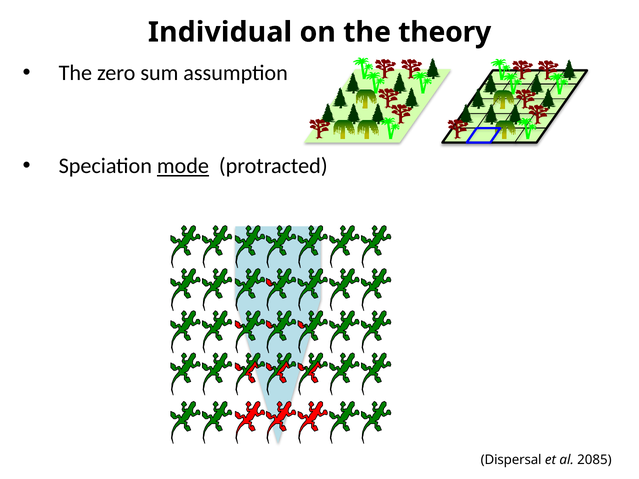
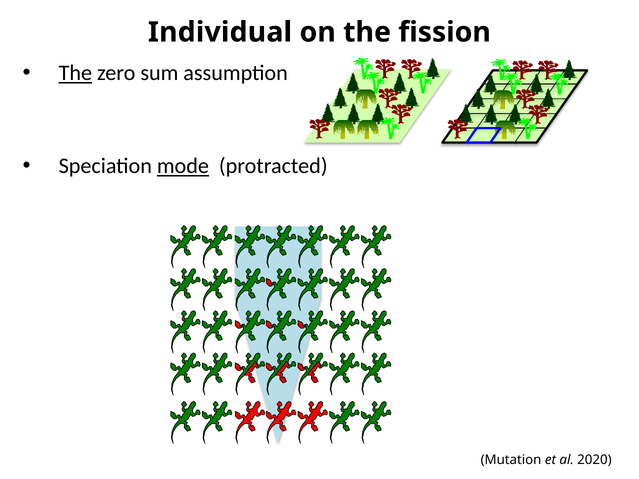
theory: theory -> fission
The at (75, 73) underline: none -> present
Dispersal: Dispersal -> Mutation
2085: 2085 -> 2020
